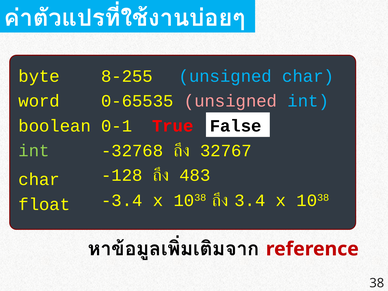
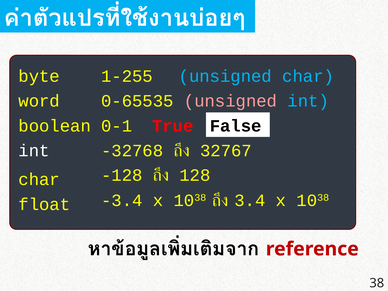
8-255: 8-255 -> 1-255
int at (34, 151) colour: light green -> white
483: 483 -> 128
